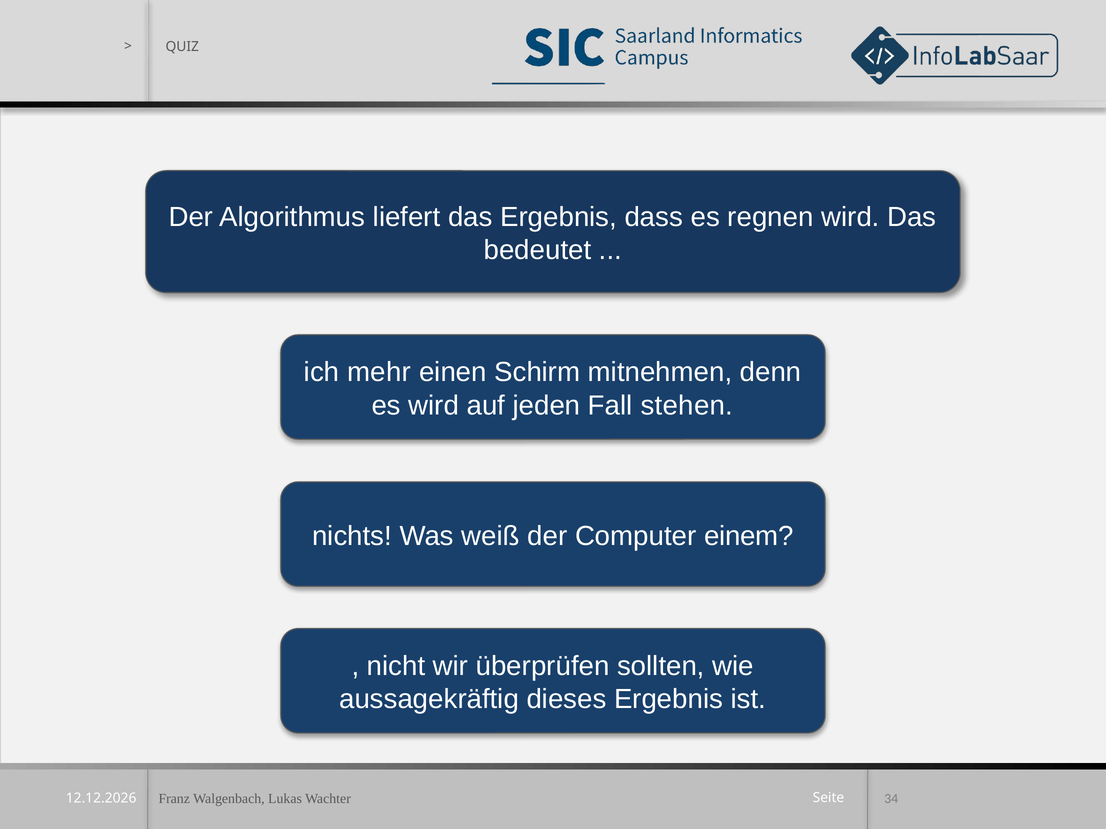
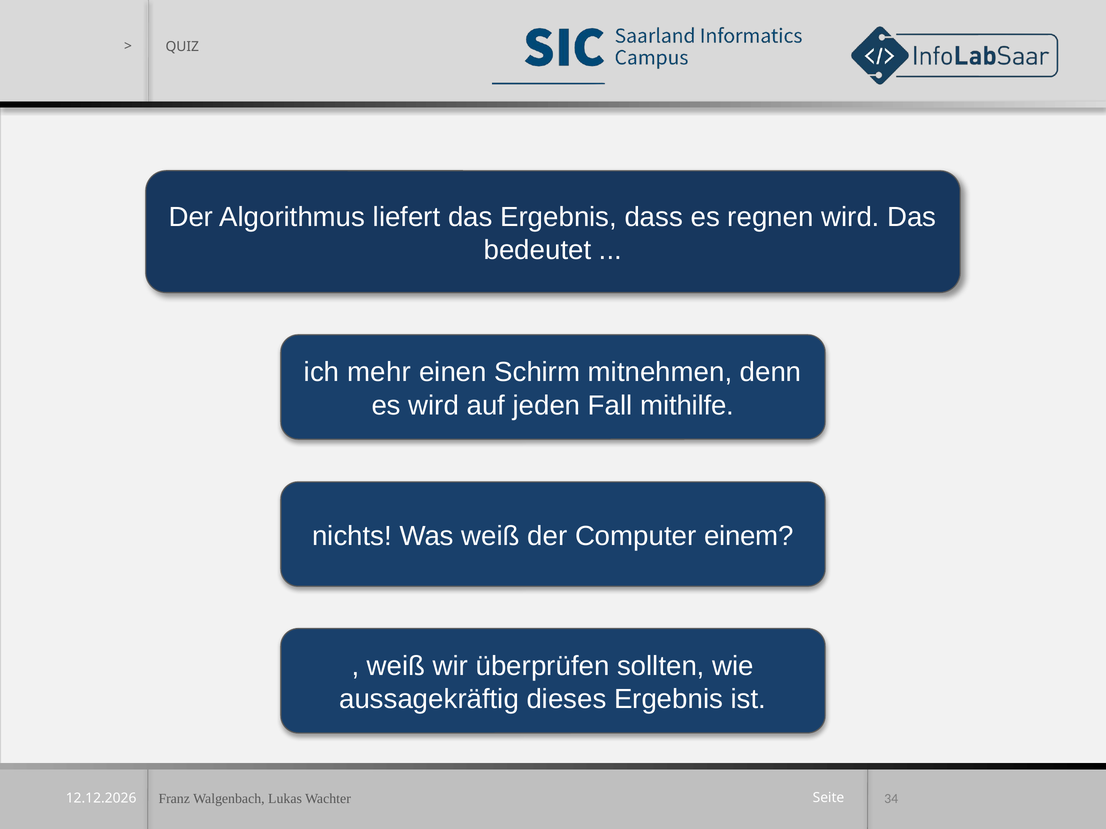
stehen: stehen -> mithilfe
nicht at (396, 666): nicht -> weiß
